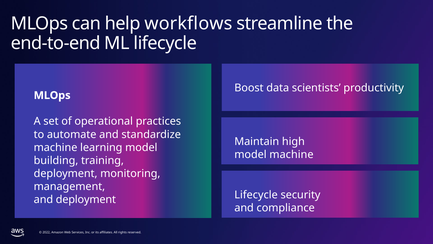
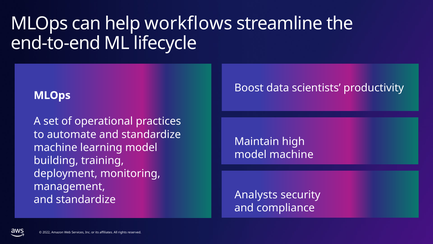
Lifecycle at (256, 194): Lifecycle -> Analysts
deployment at (86, 199): deployment -> standardize
